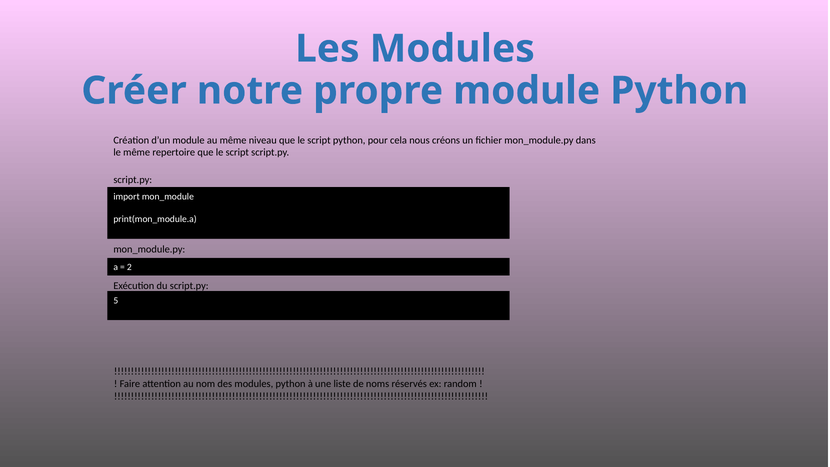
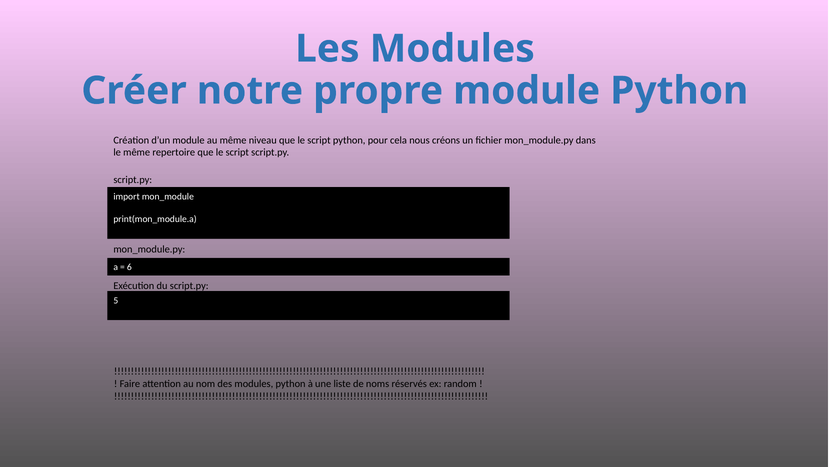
2: 2 -> 6
